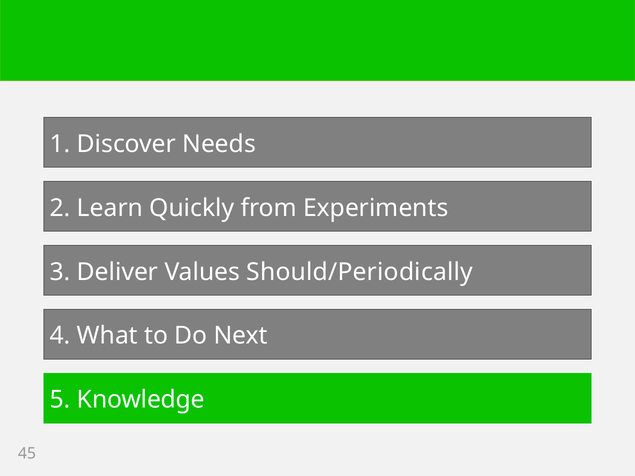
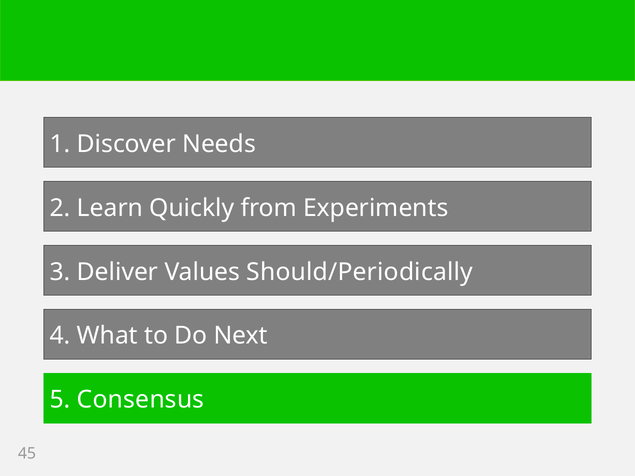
Knowledge: Knowledge -> Consensus
